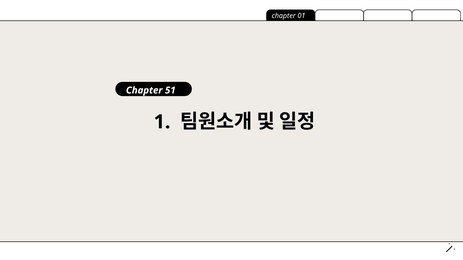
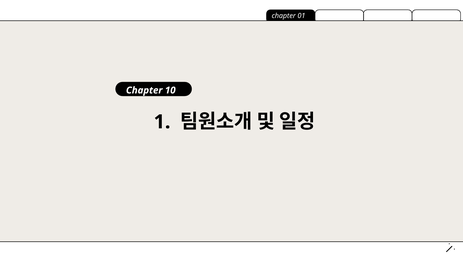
51: 51 -> 10
